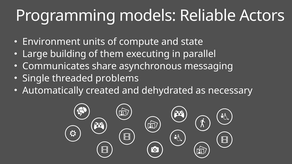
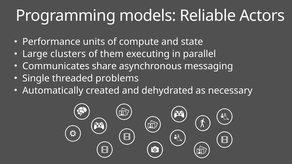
Environment: Environment -> Performance
building: building -> clusters
